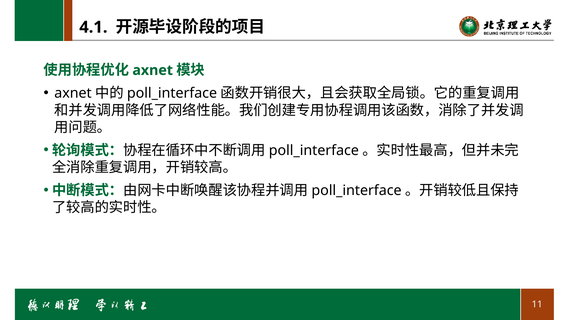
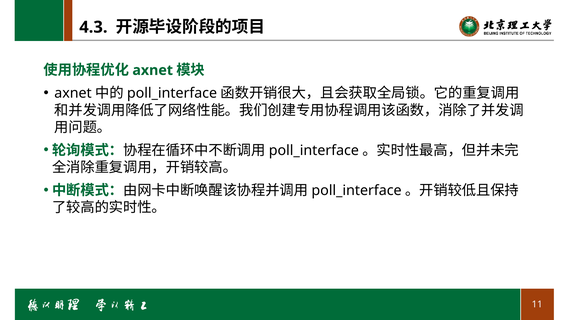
4.1: 4.1 -> 4.3
